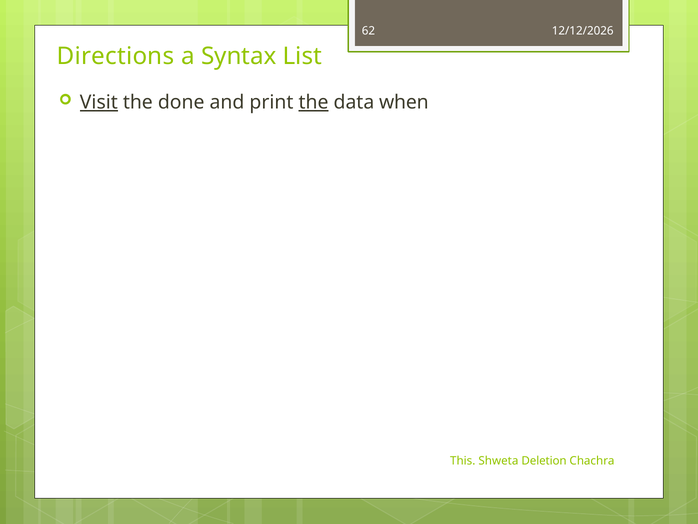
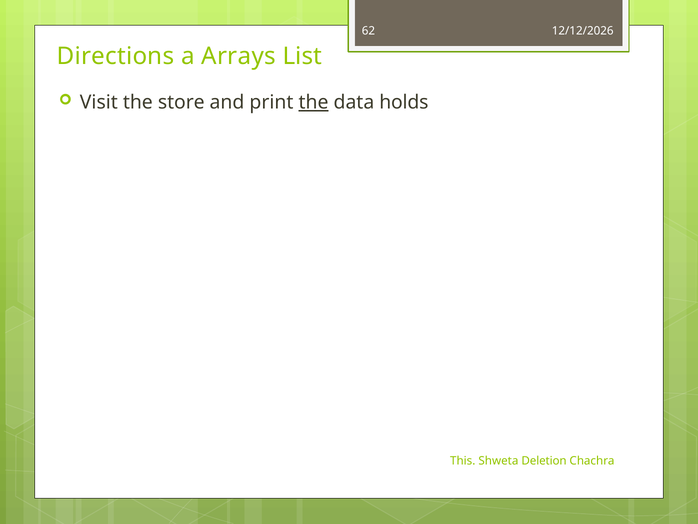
Syntax: Syntax -> Arrays
Visit underline: present -> none
done: done -> store
when: when -> holds
